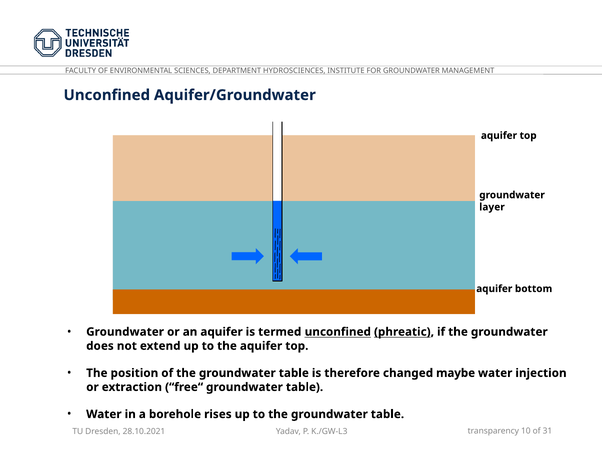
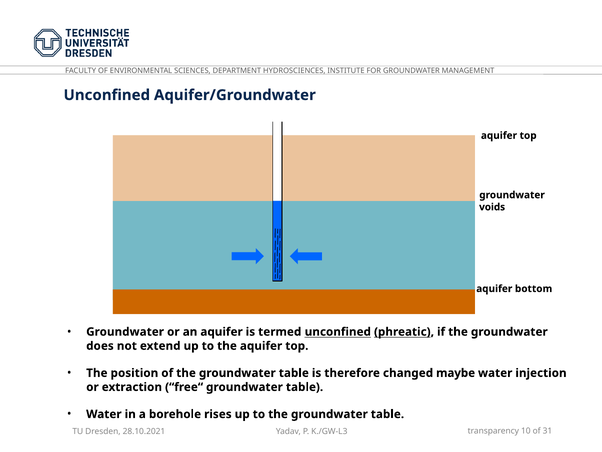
layer: layer -> voids
